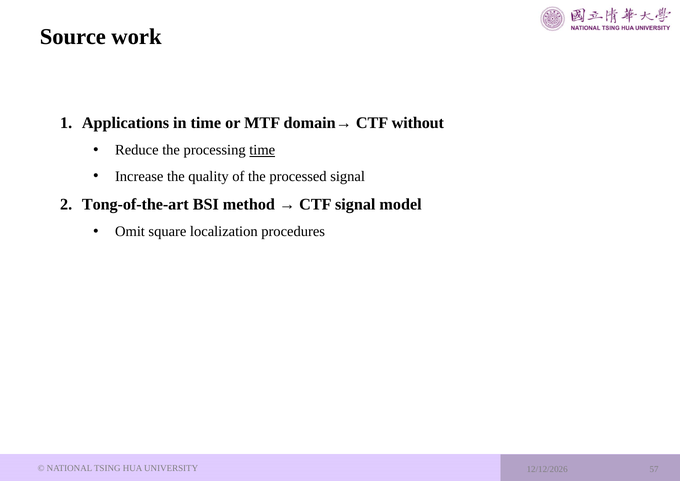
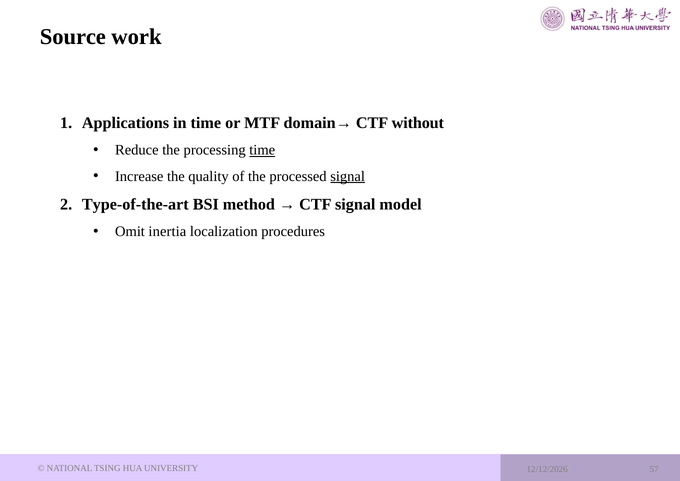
signal at (348, 176) underline: none -> present
Tong-of-the-art: Tong-of-the-art -> Type-of-the-art
square: square -> inertia
